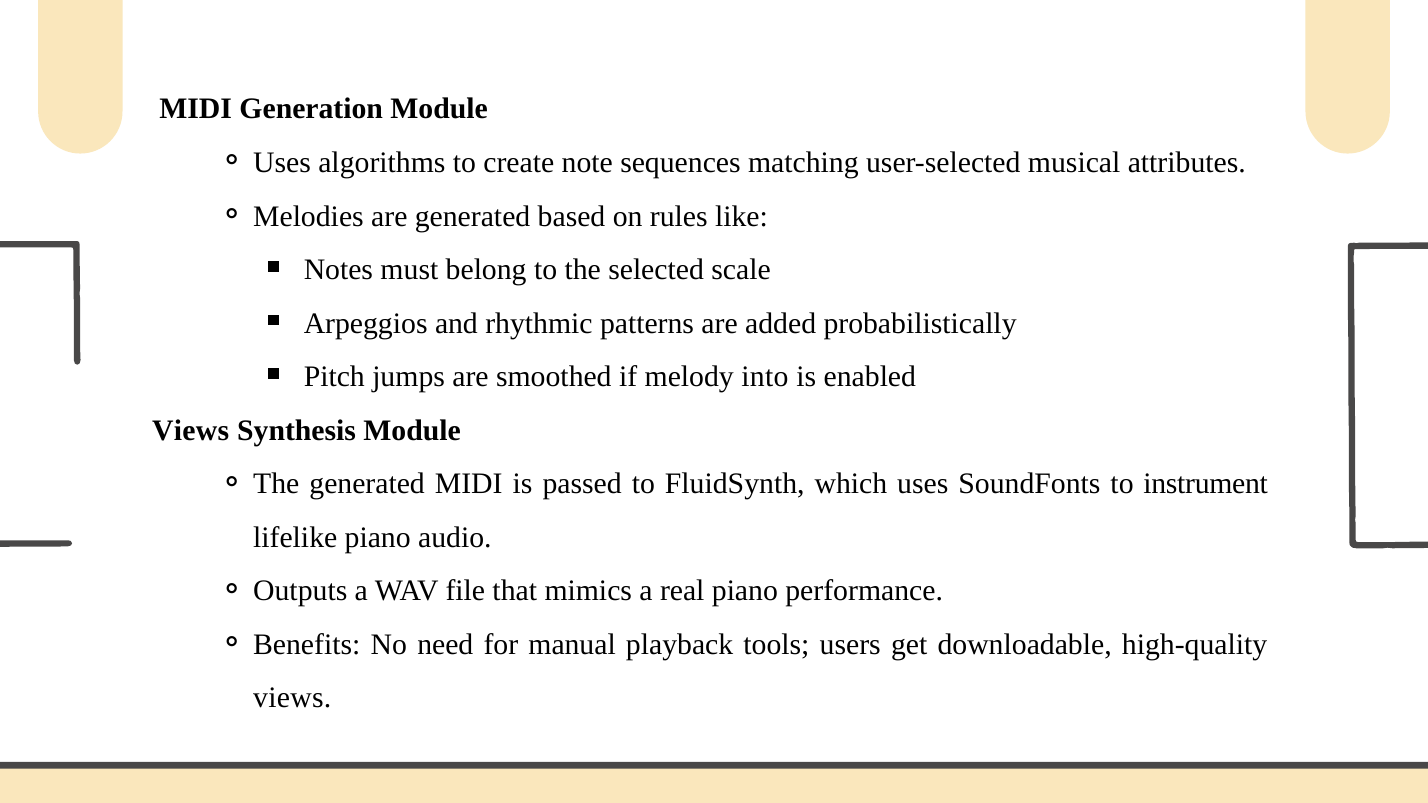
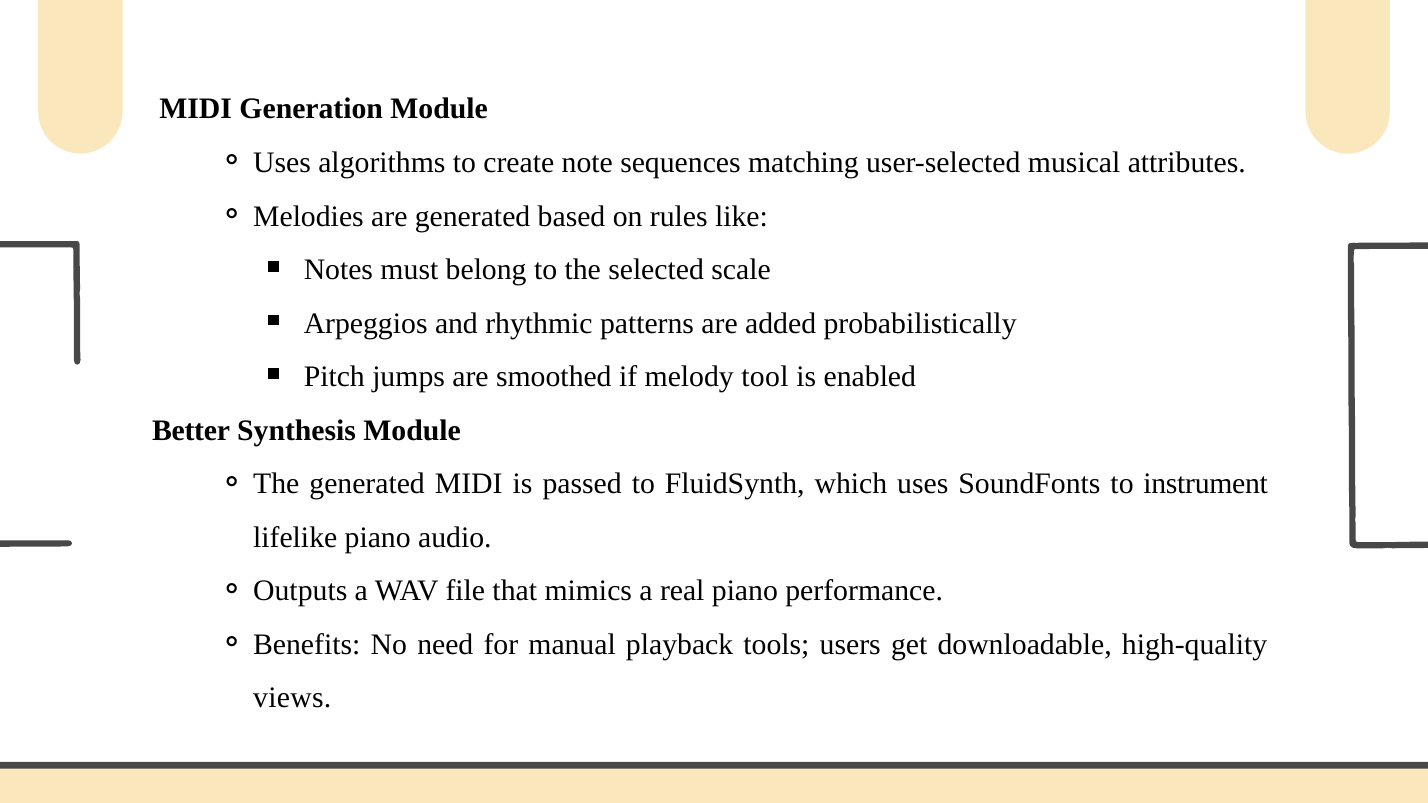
into: into -> tool
Views at (191, 430): Views -> Better
